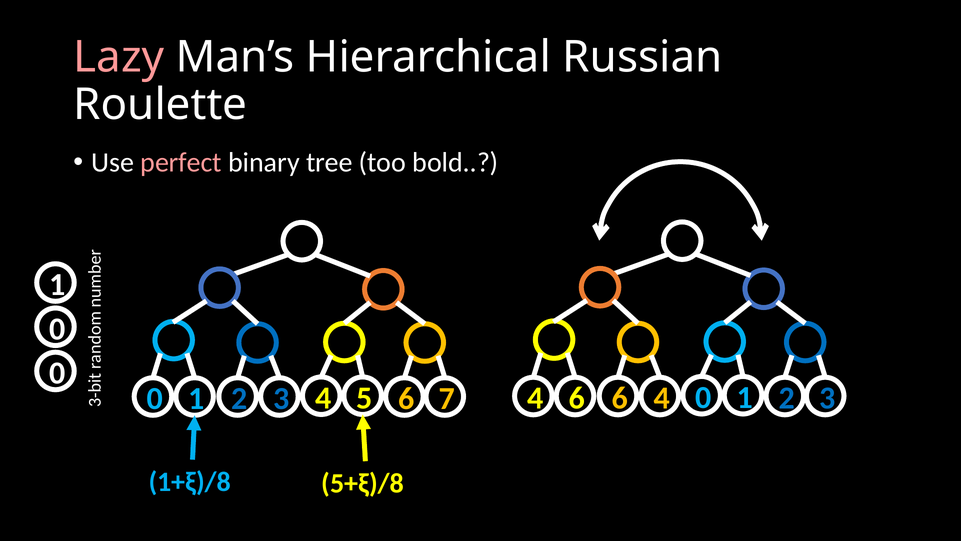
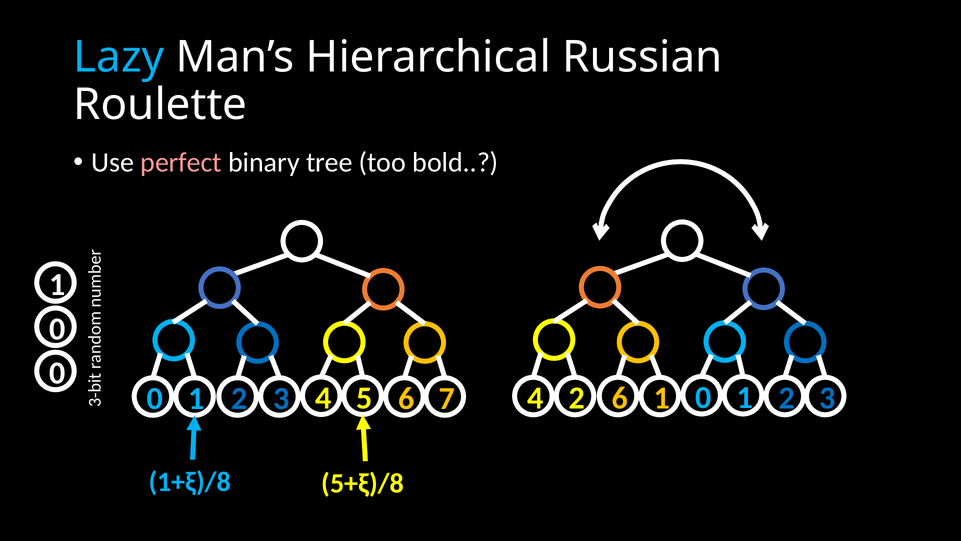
Lazy colour: pink -> light blue
4 6: 6 -> 2
6 4: 4 -> 1
